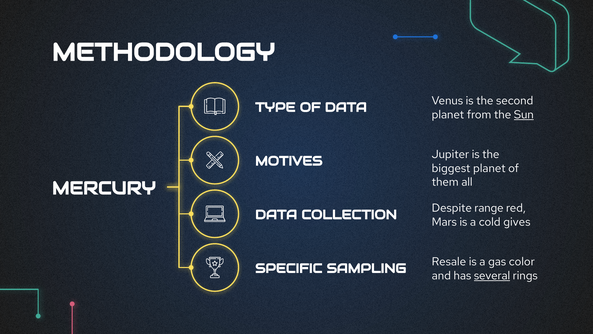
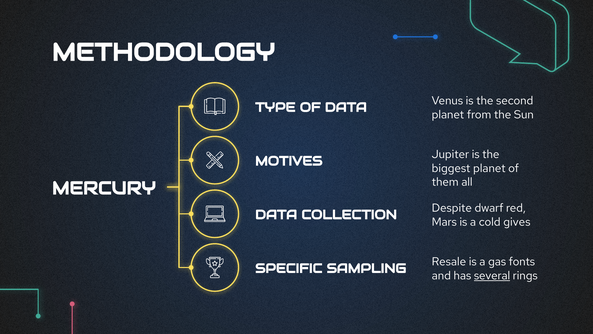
Sun underline: present -> none
range: range -> dwarf
color: color -> fonts
